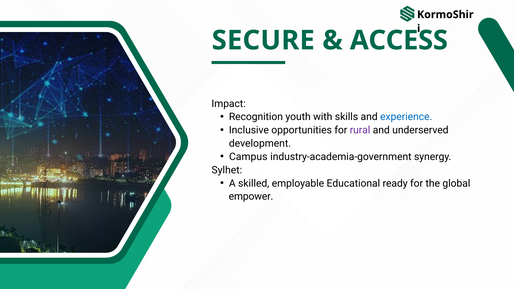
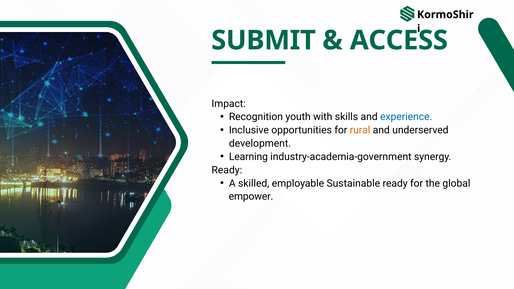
SECURE: SECURE -> SUBMIT
rural colour: purple -> orange
Campus: Campus -> Learning
Sylhet at (227, 170): Sylhet -> Ready
Educational: Educational -> Sustainable
